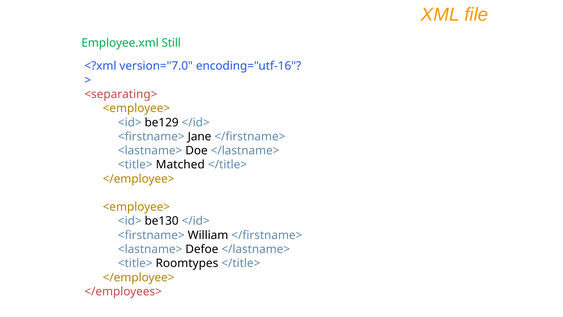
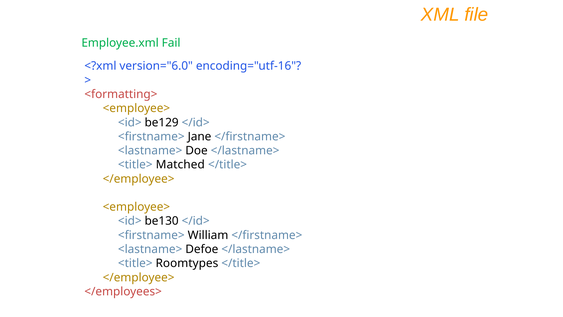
Still: Still -> Fail
version="7.0: version="7.0 -> version="6.0
<separating>: <separating> -> <formatting>
